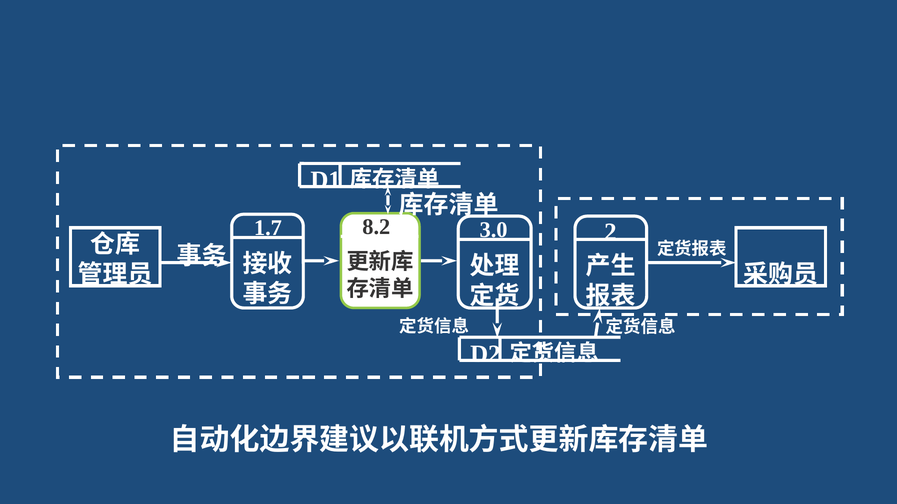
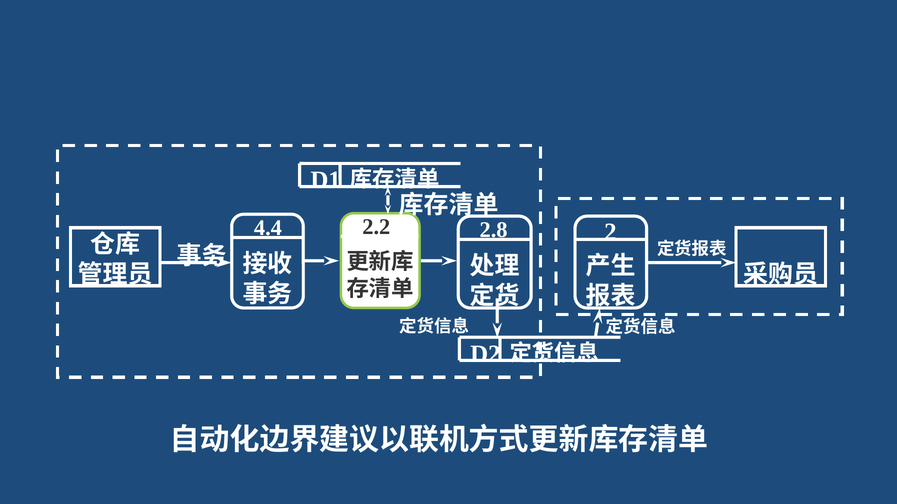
8.2: 8.2 -> 2.2
1.7: 1.7 -> 4.4
3.0: 3.0 -> 2.8
